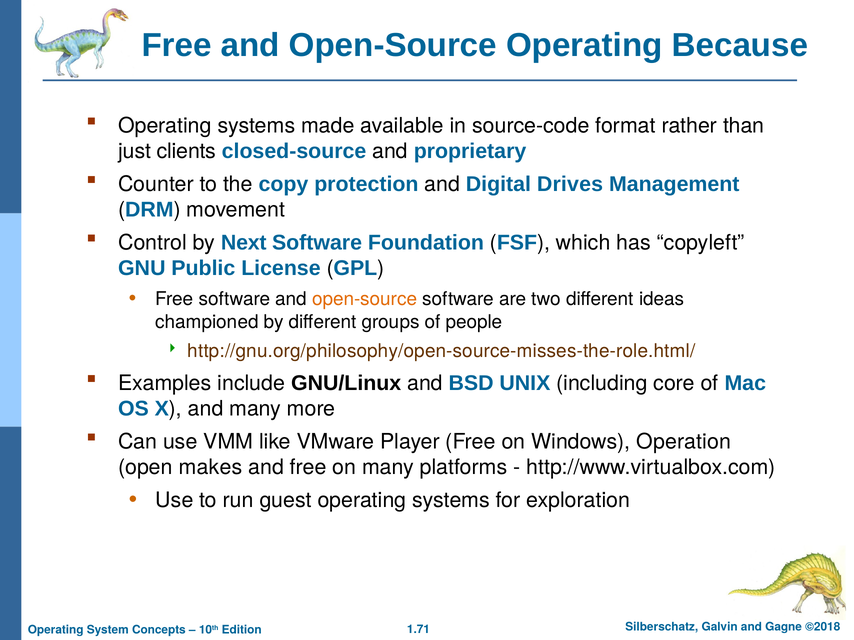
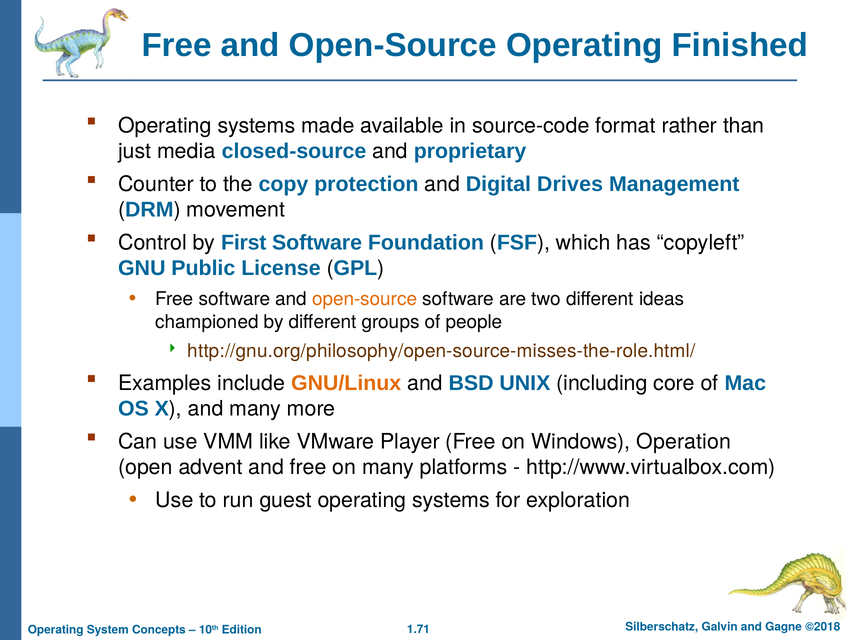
Because: Because -> Finished
clients: clients -> media
Next: Next -> First
GNU/Linux colour: black -> orange
makes: makes -> advent
